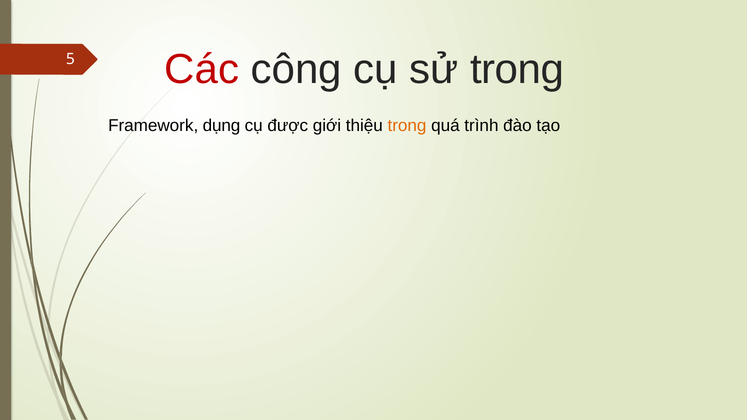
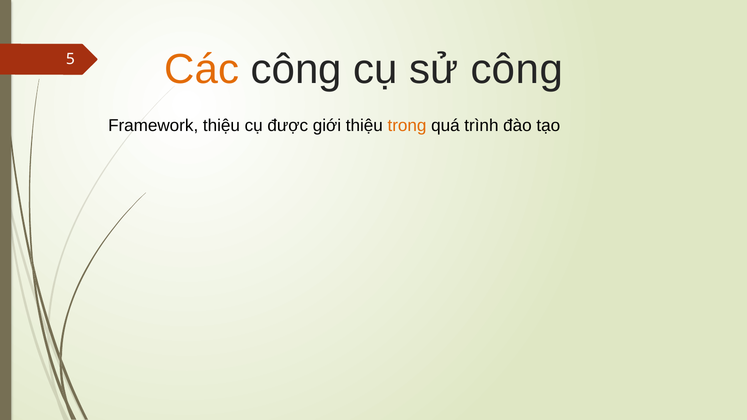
Các colour: red -> orange
sử trong: trong -> công
Framework dụng: dụng -> thiệu
